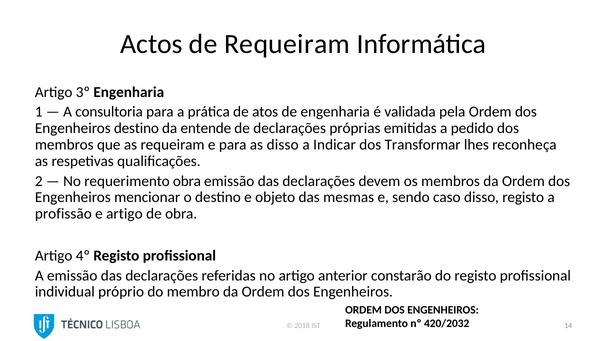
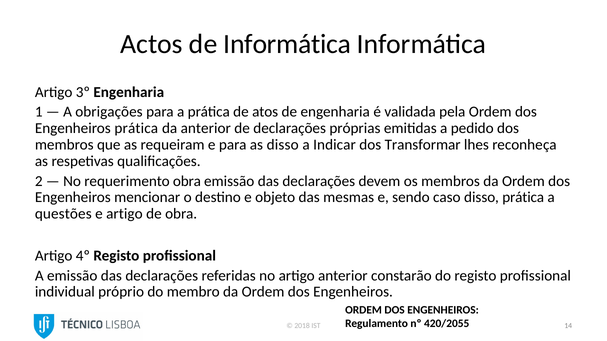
de Requeiram: Requeiram -> Informática
consultoria: consultoria -> obrigações
Engenheiros destino: destino -> prática
da entende: entende -> anterior
disso registo: registo -> prática
profissão: profissão -> questões
420/2032: 420/2032 -> 420/2055
